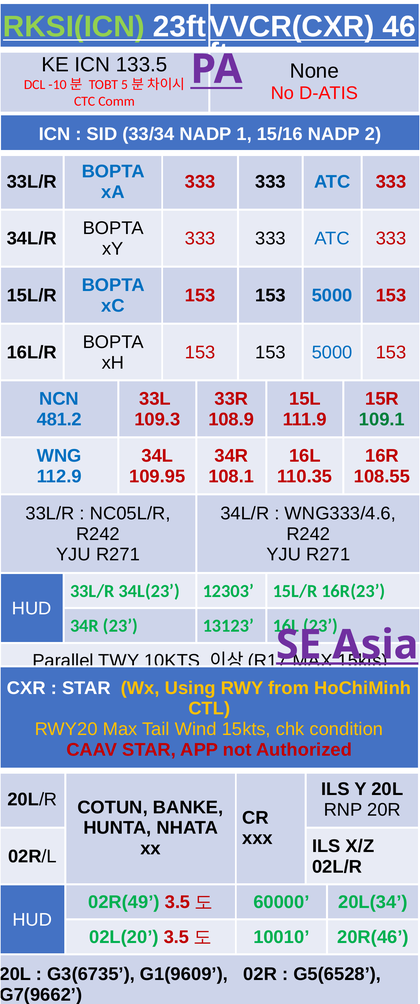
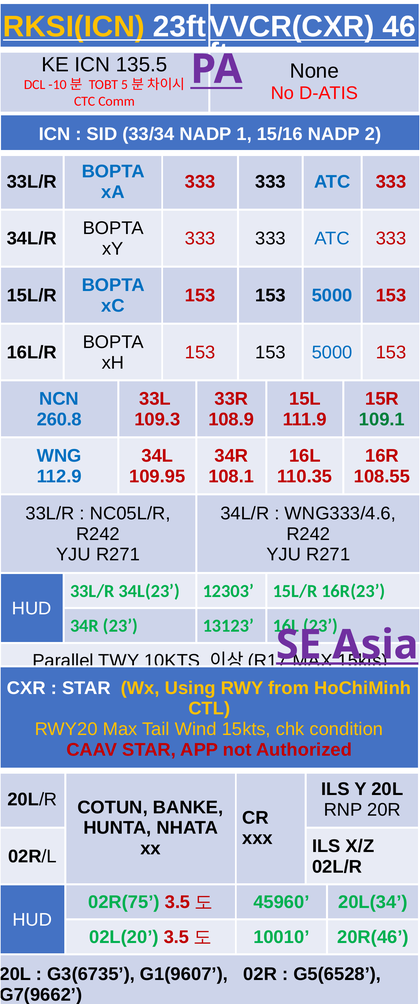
RKSI(ICN colour: light green -> yellow
133.5: 133.5 -> 135.5
481.2: 481.2 -> 260.8
02R(49: 02R(49 -> 02R(75
60000: 60000 -> 45960
G1(9609: G1(9609 -> G1(9607
